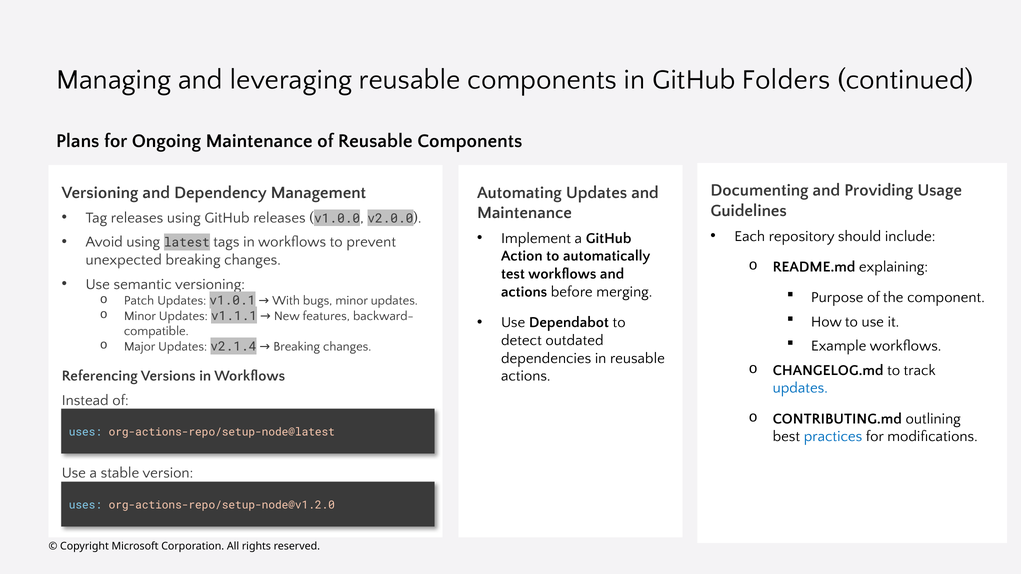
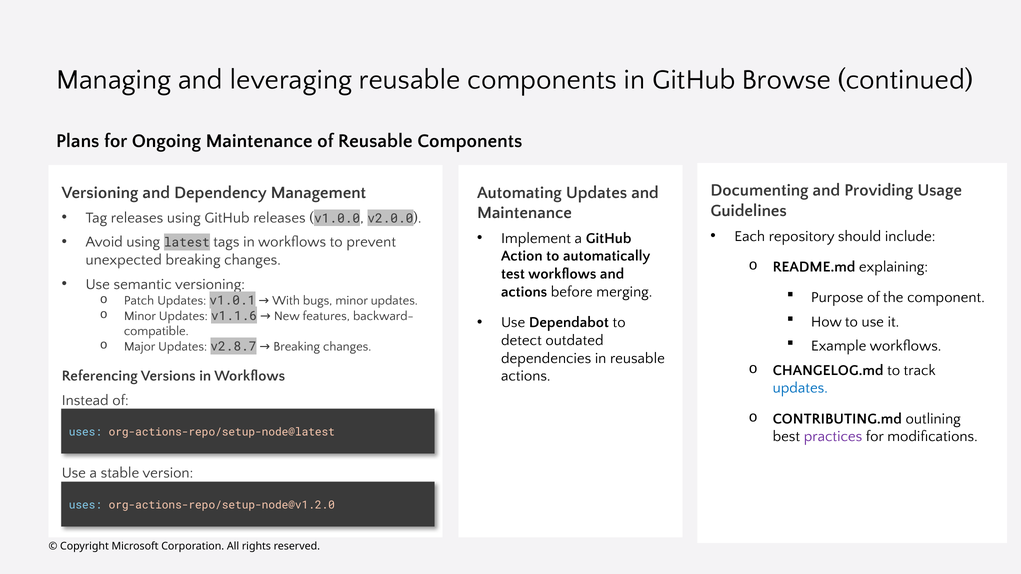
Folders: Folders -> Browse
v1.1.1: v1.1.1 -> v1.1.6
v2.1.4: v2.1.4 -> v2.8.7
practices colour: blue -> purple
